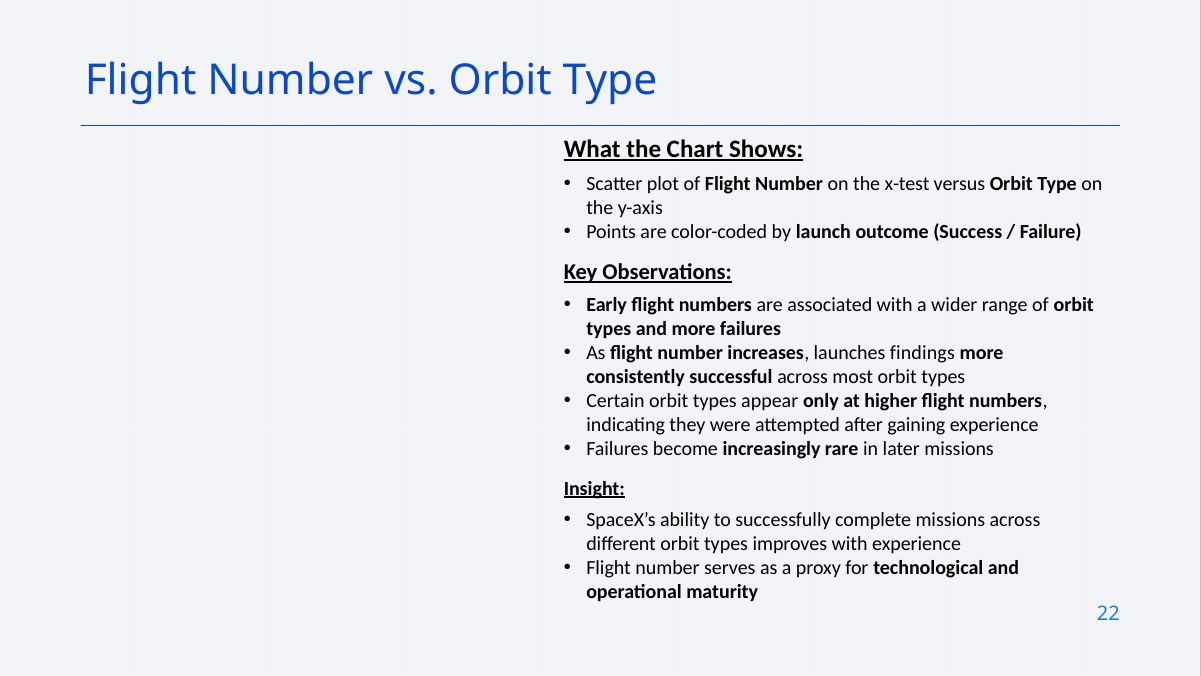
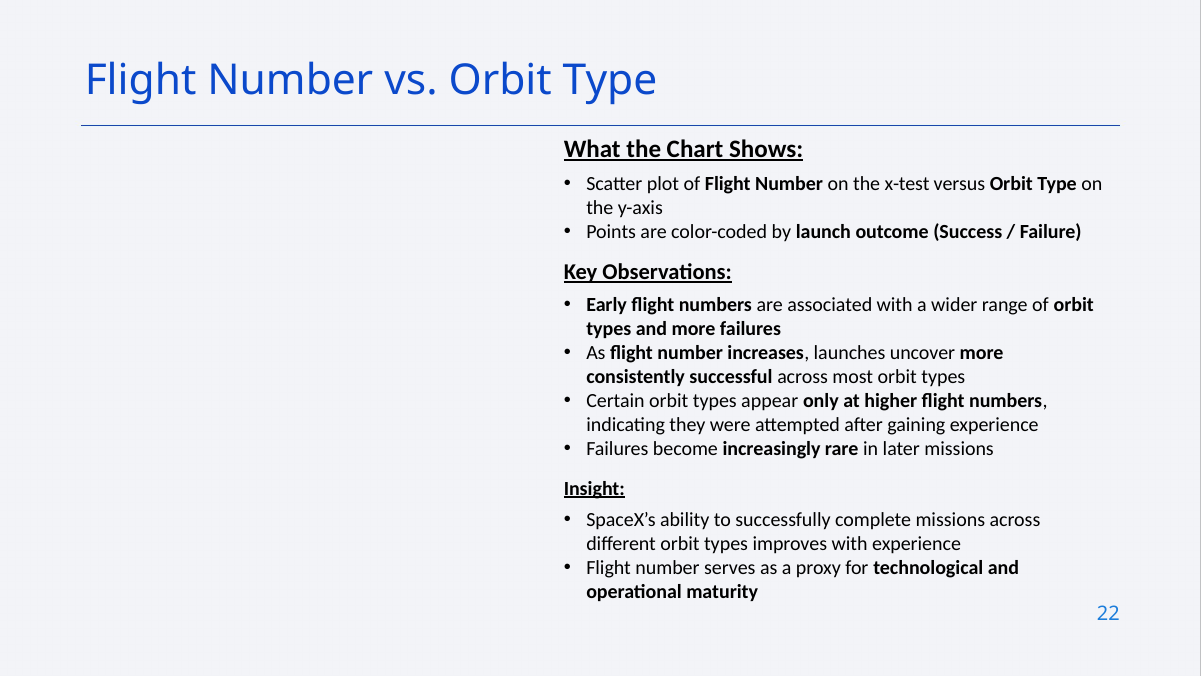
findings: findings -> uncover
